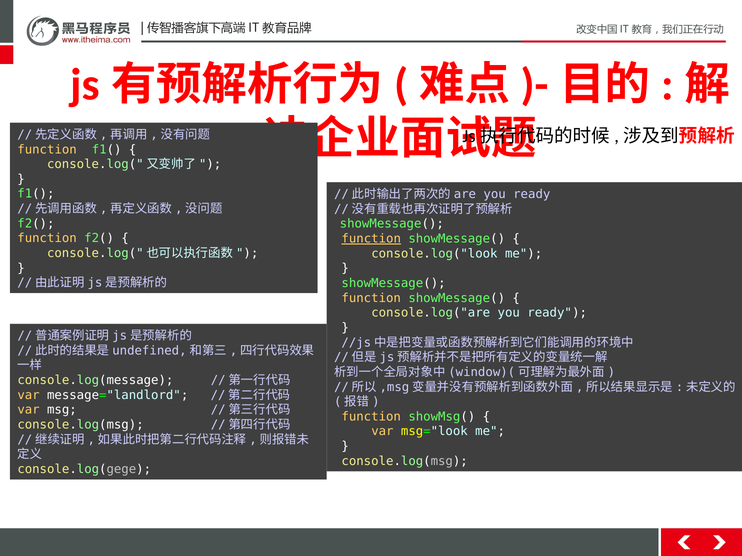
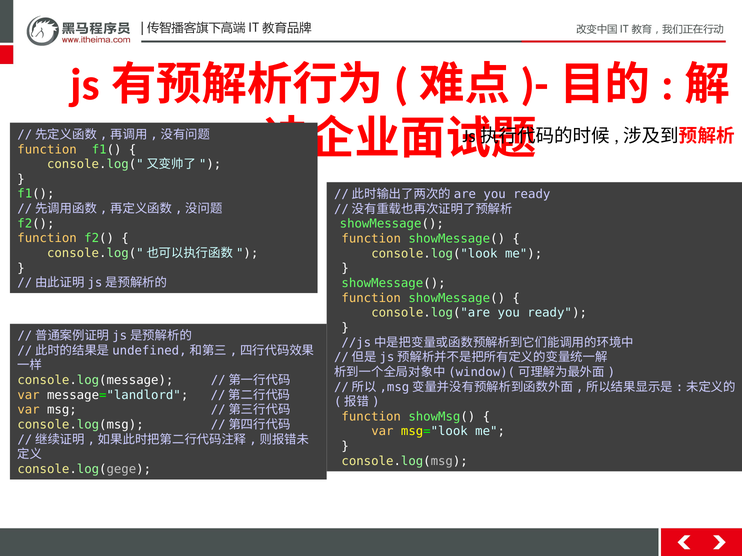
function at (371, 239) underline: present -> none
